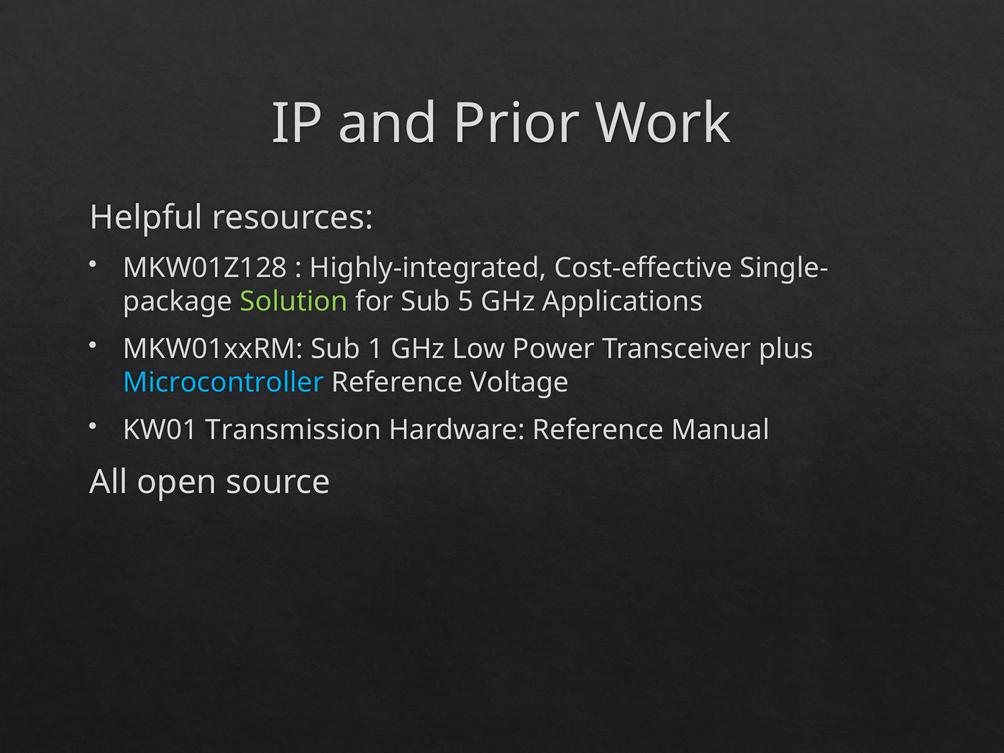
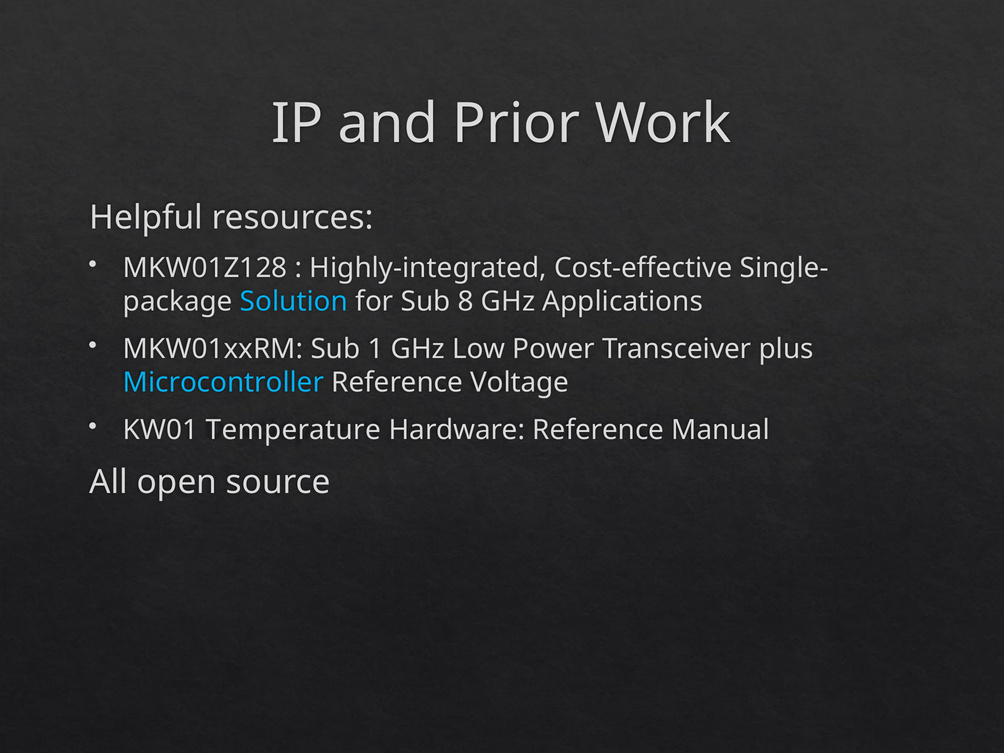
Solution colour: light green -> light blue
5: 5 -> 8
Transmission: Transmission -> Temperature
